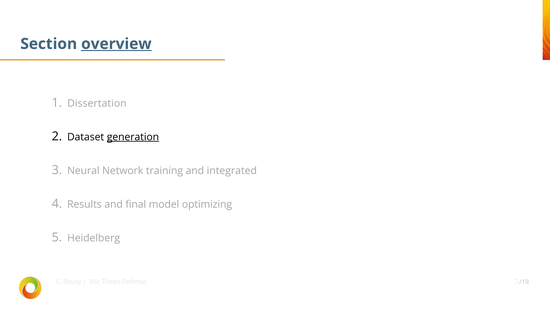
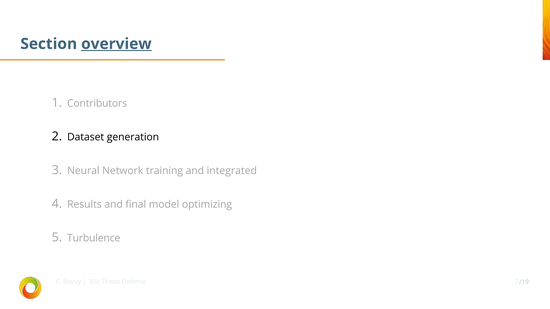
Dissertation: Dissertation -> Contributors
generation underline: present -> none
Heidelberg: Heidelberg -> Turbulence
